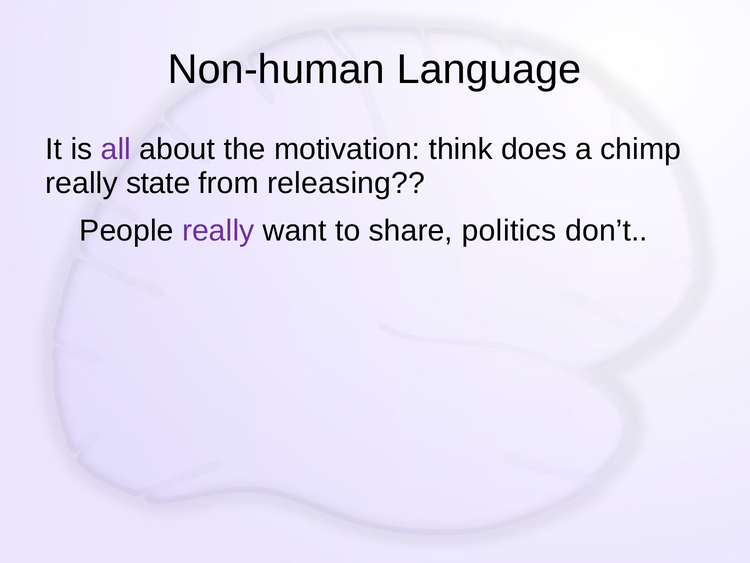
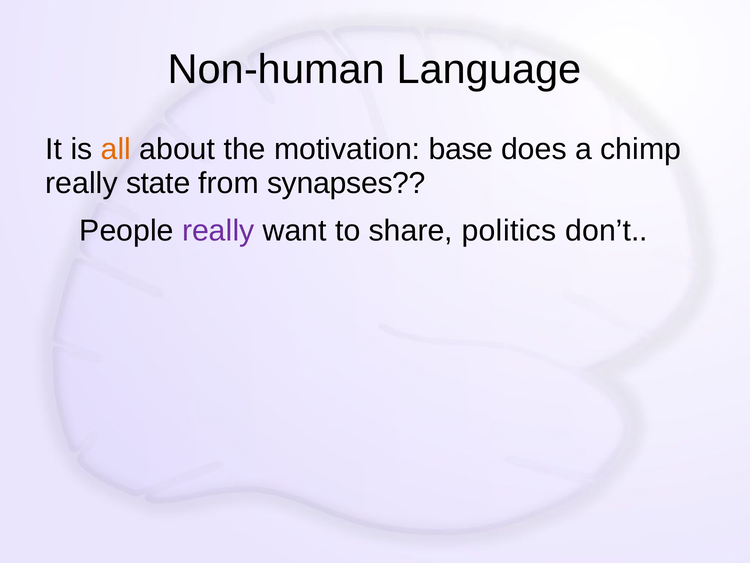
all colour: purple -> orange
think: think -> base
releasing: releasing -> synapses
